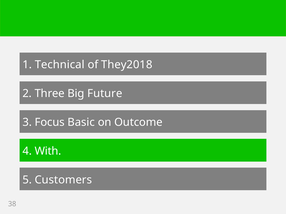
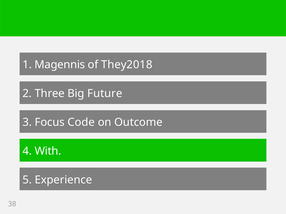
Technical: Technical -> Magennis
Basic: Basic -> Code
Customers: Customers -> Experience
